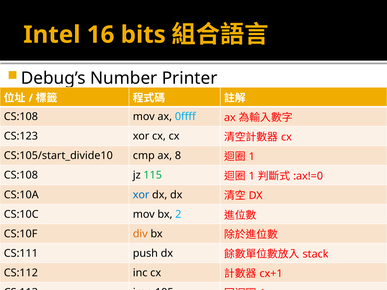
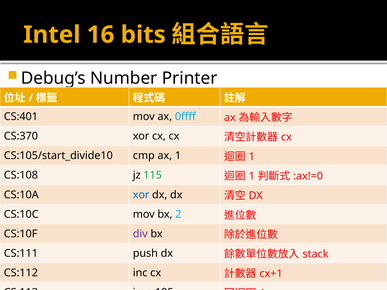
CS:108 at (21, 117): CS:108 -> CS:401
CS:123: CS:123 -> CS:370
ax 8: 8 -> 1
div colour: orange -> purple
